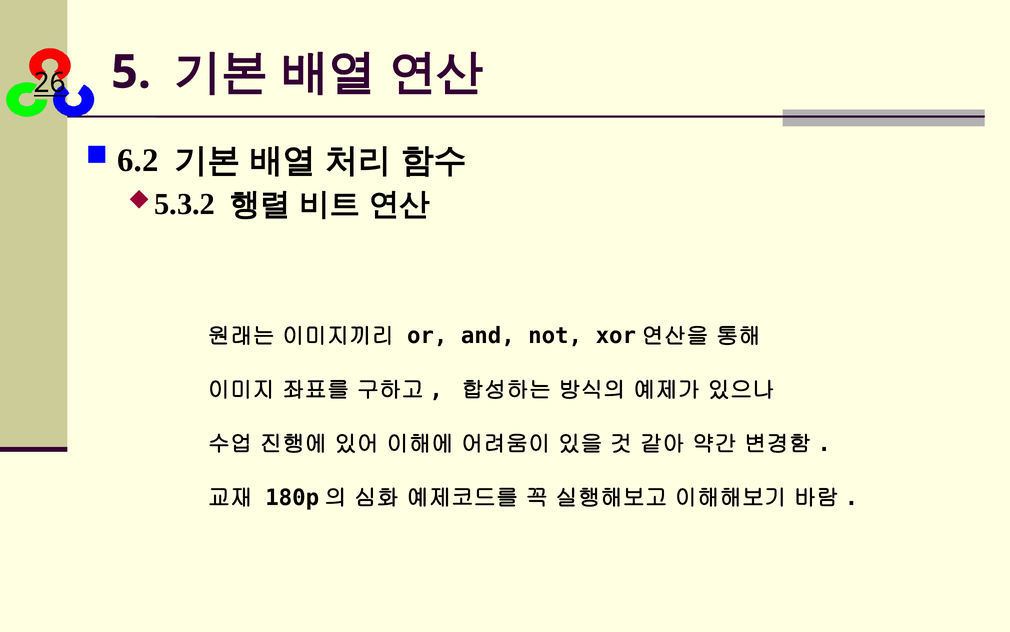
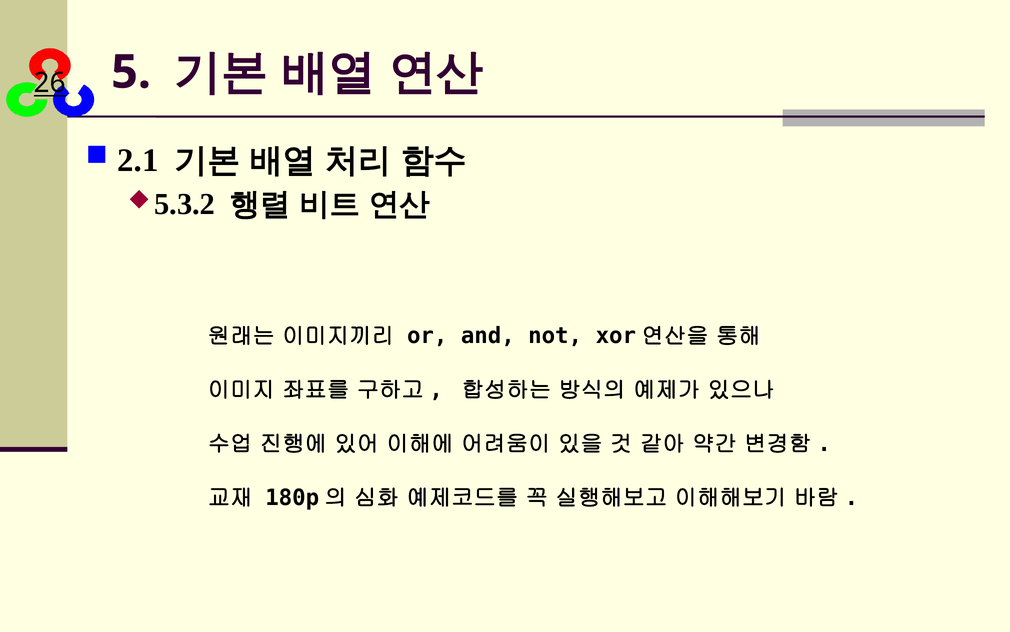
6.2: 6.2 -> 2.1
